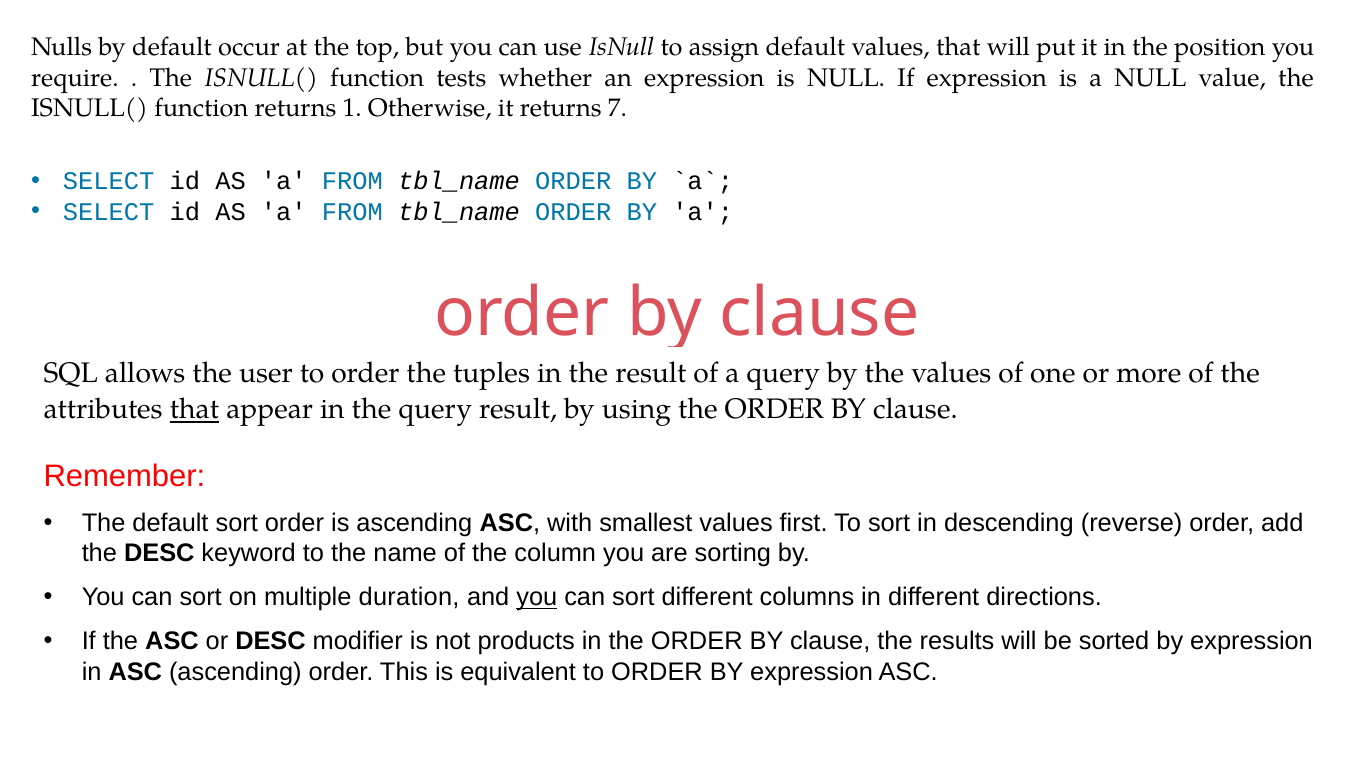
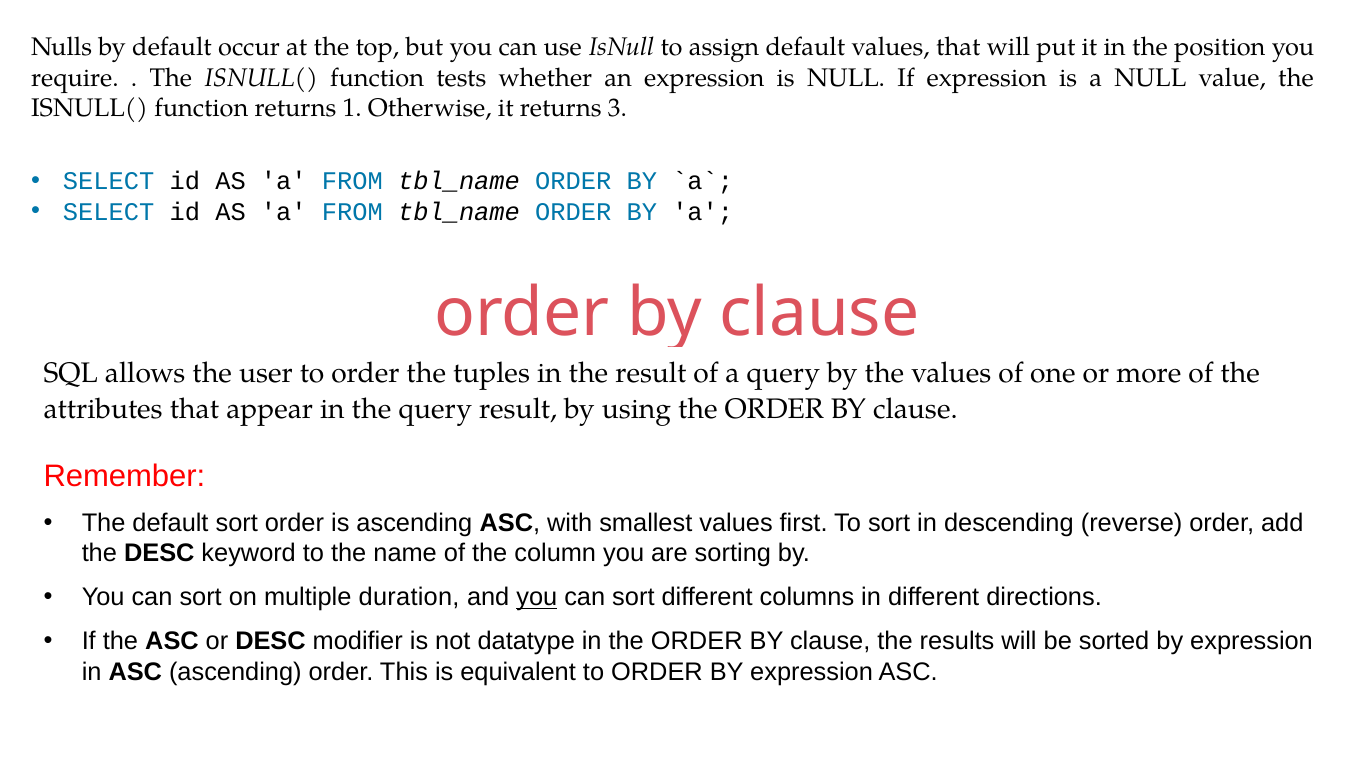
7: 7 -> 3
that at (194, 409) underline: present -> none
products: products -> datatype
